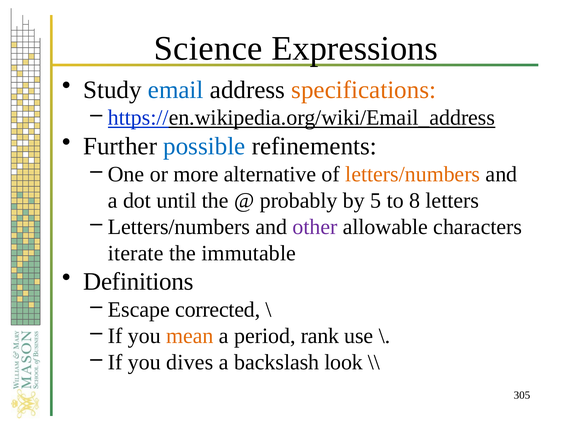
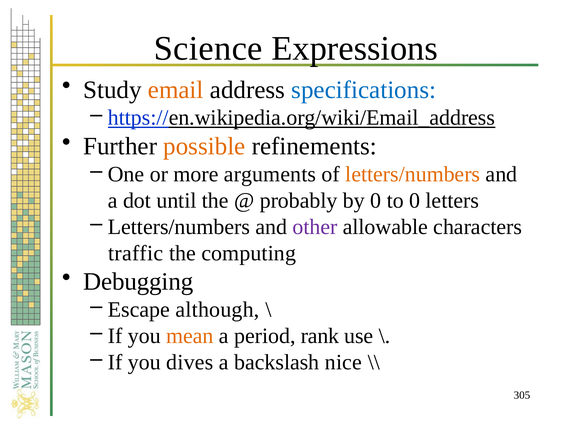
email colour: blue -> orange
specifications colour: orange -> blue
possible colour: blue -> orange
alternative: alternative -> arguments
by 5: 5 -> 0
to 8: 8 -> 0
iterate: iterate -> traffic
immutable: immutable -> computing
Definitions: Definitions -> Debugging
corrected: corrected -> although
look: look -> nice
